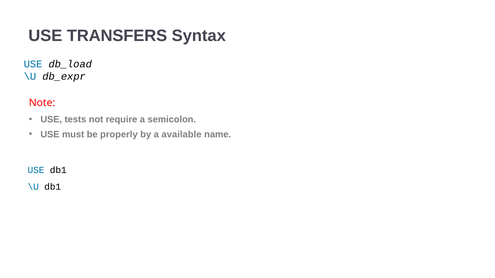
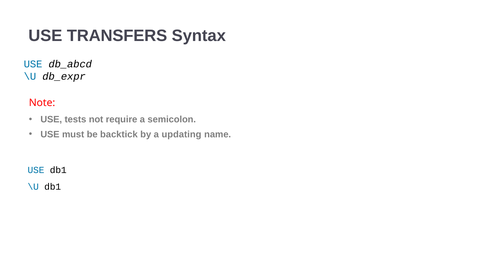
db_load: db_load -> db_abcd
properly: properly -> backtick
available: available -> updating
